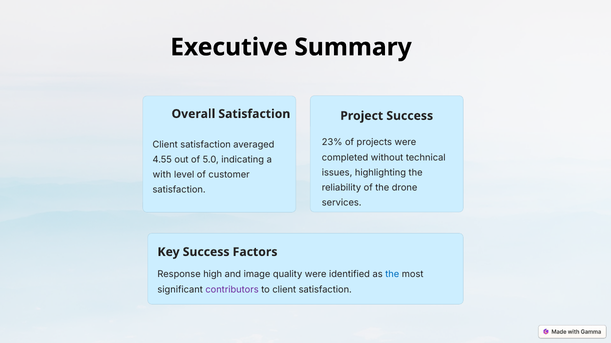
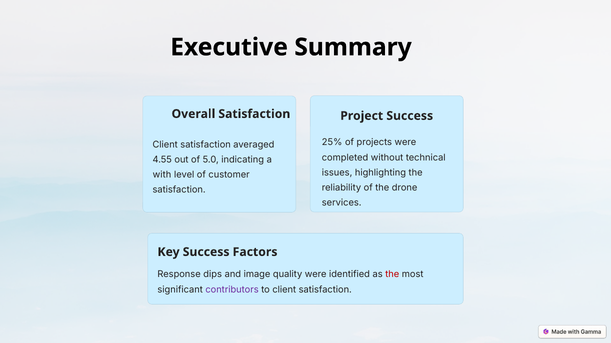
23%: 23% -> 25%
high: high -> dips
the at (392, 275) colour: blue -> red
